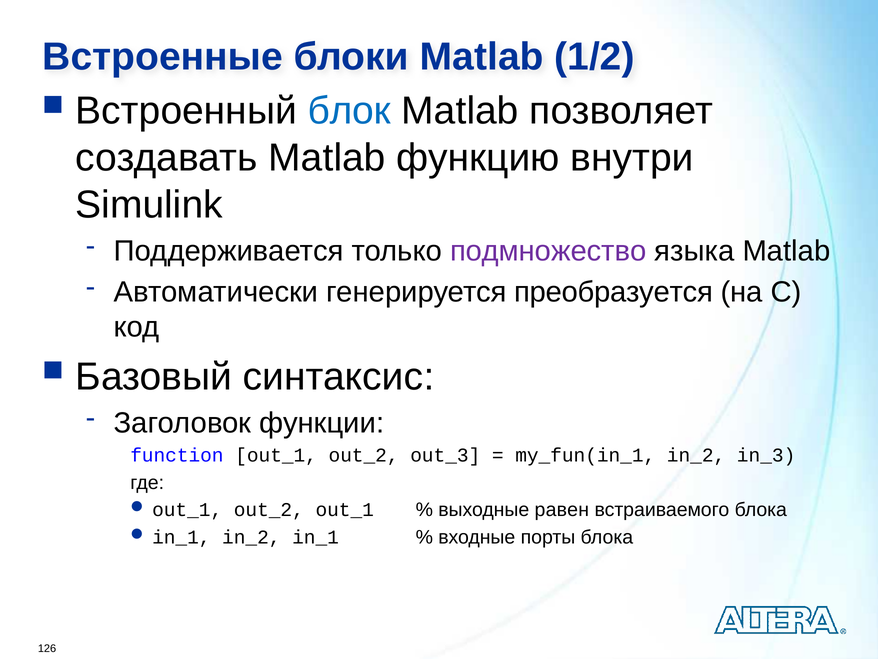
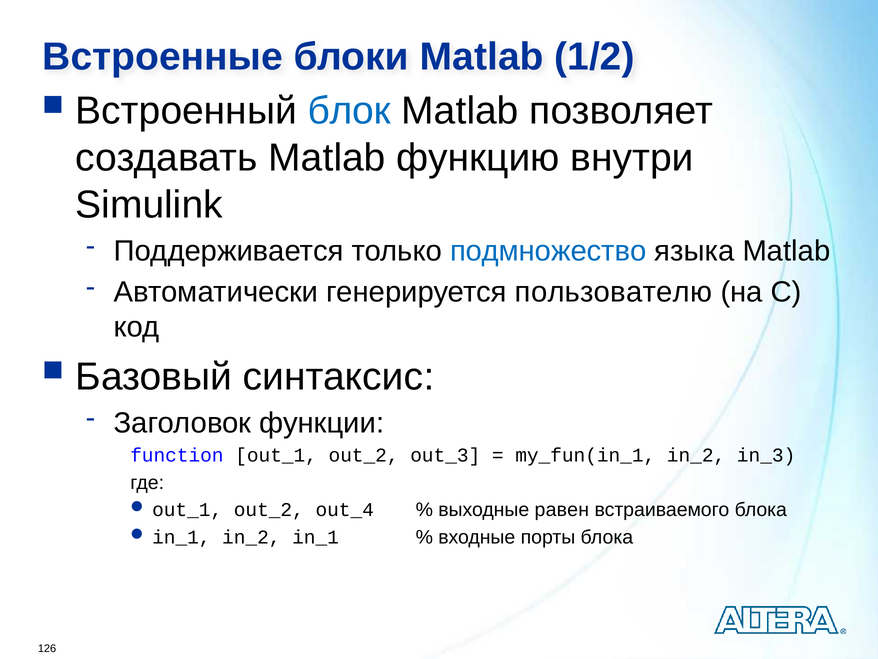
подмножество colour: purple -> blue
преобразуется: преобразуется -> пользователю
out_2 out_1: out_1 -> out_4
